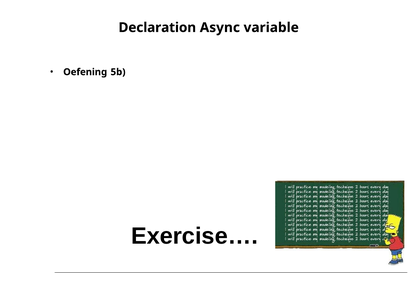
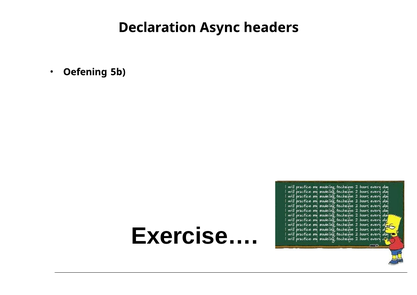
variable: variable -> headers
